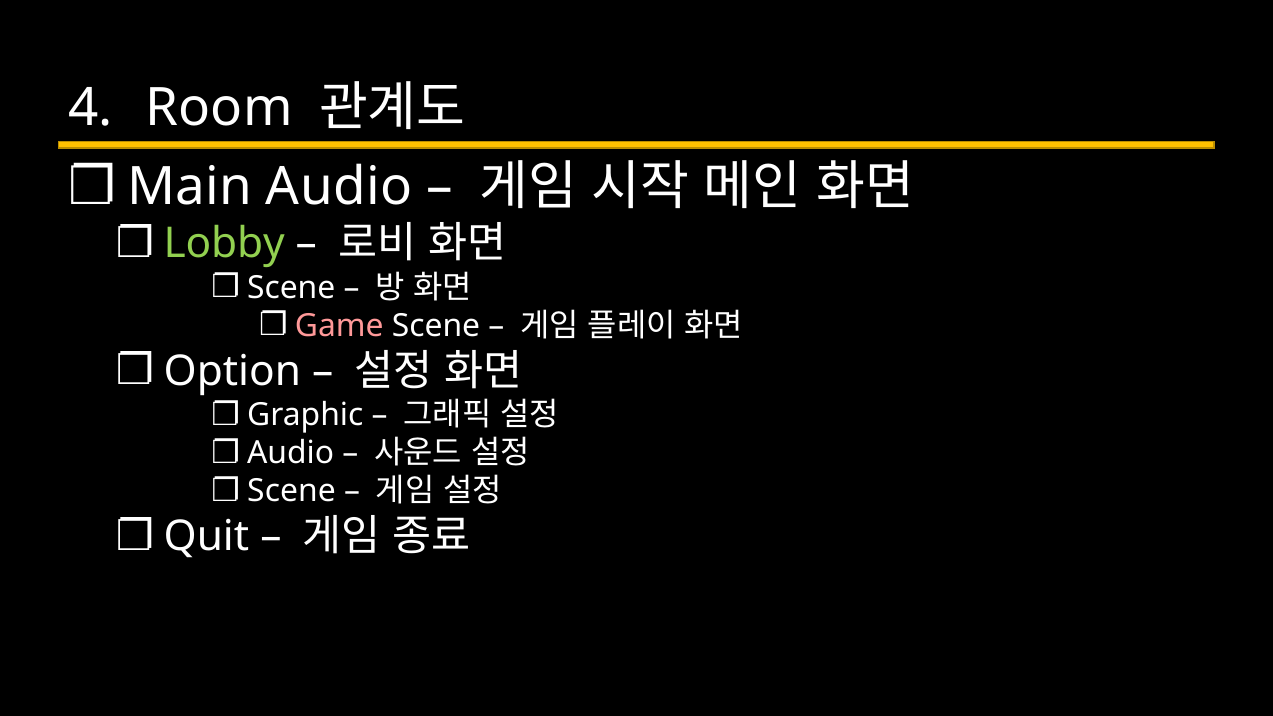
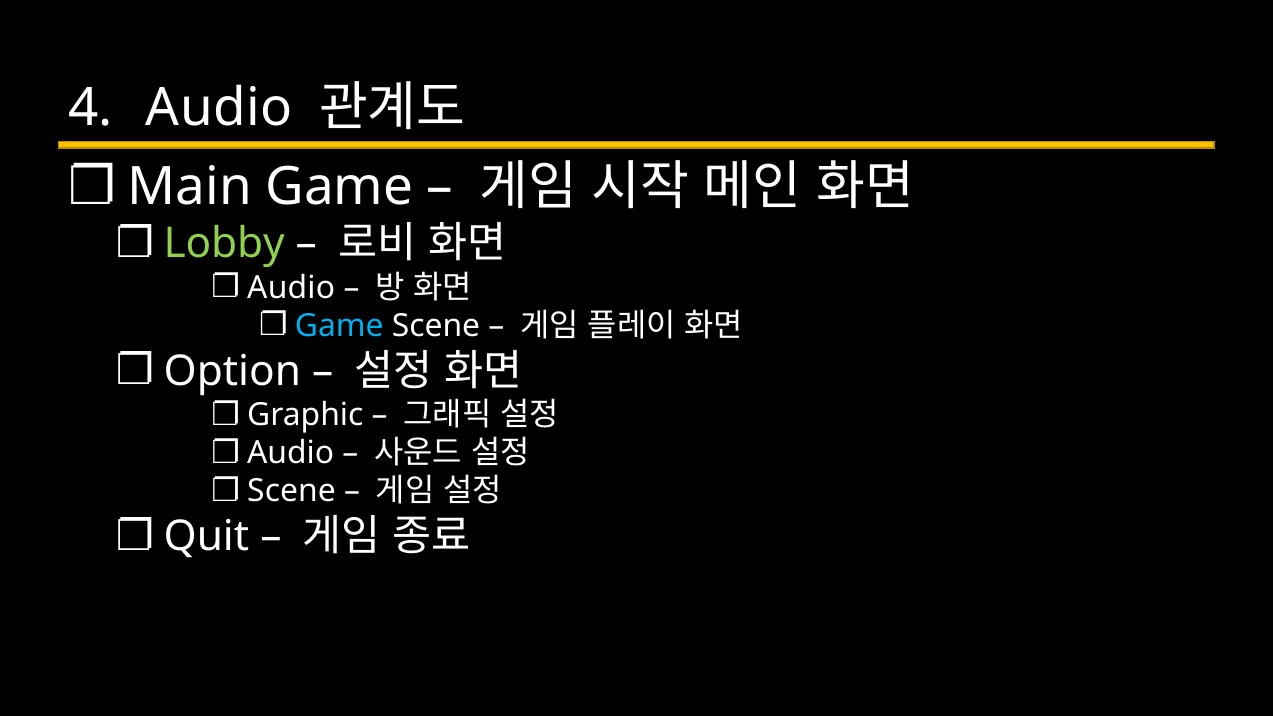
Room at (219, 108): Room -> Audio
Main Audio: Audio -> Game
Scene at (291, 288): Scene -> Audio
Game at (339, 326) colour: pink -> light blue
